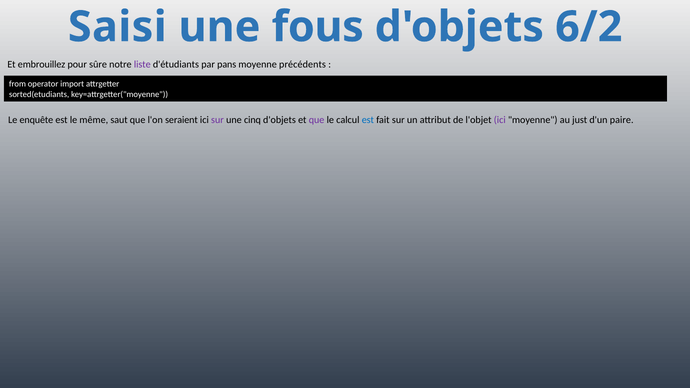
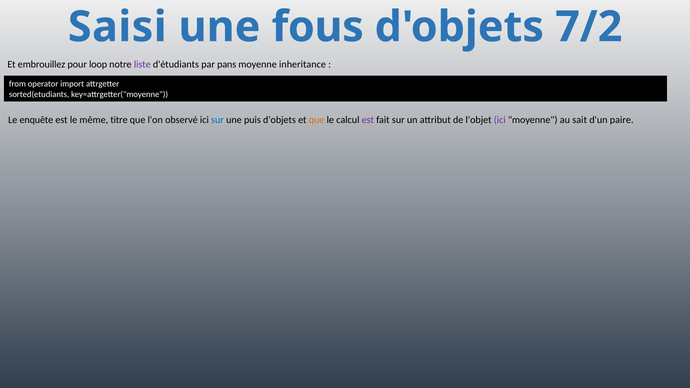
6/2: 6/2 -> 7/2
sûre: sûre -> loop
précédents: précédents -> inheritance
saut: saut -> titre
seraient: seraient -> observé
sur at (217, 120) colour: purple -> blue
cinq: cinq -> puis
que at (317, 120) colour: purple -> orange
est at (368, 120) colour: blue -> purple
just: just -> sait
